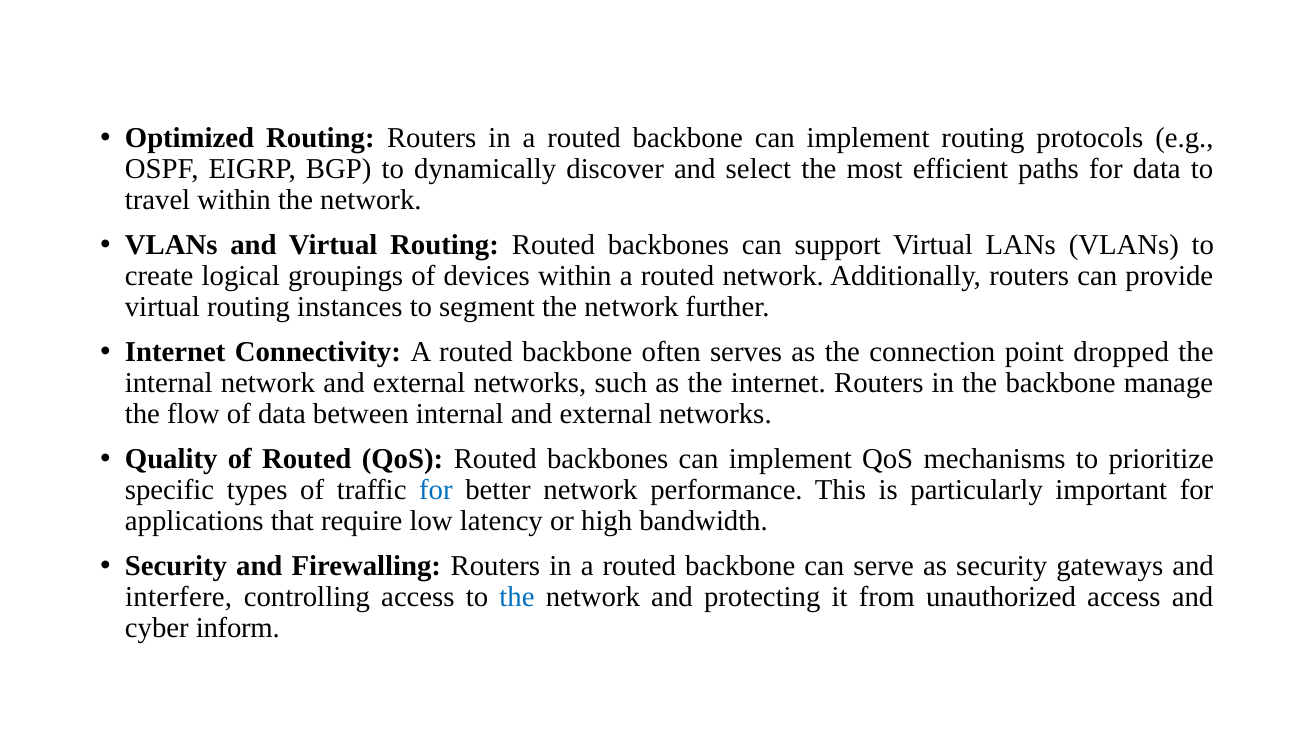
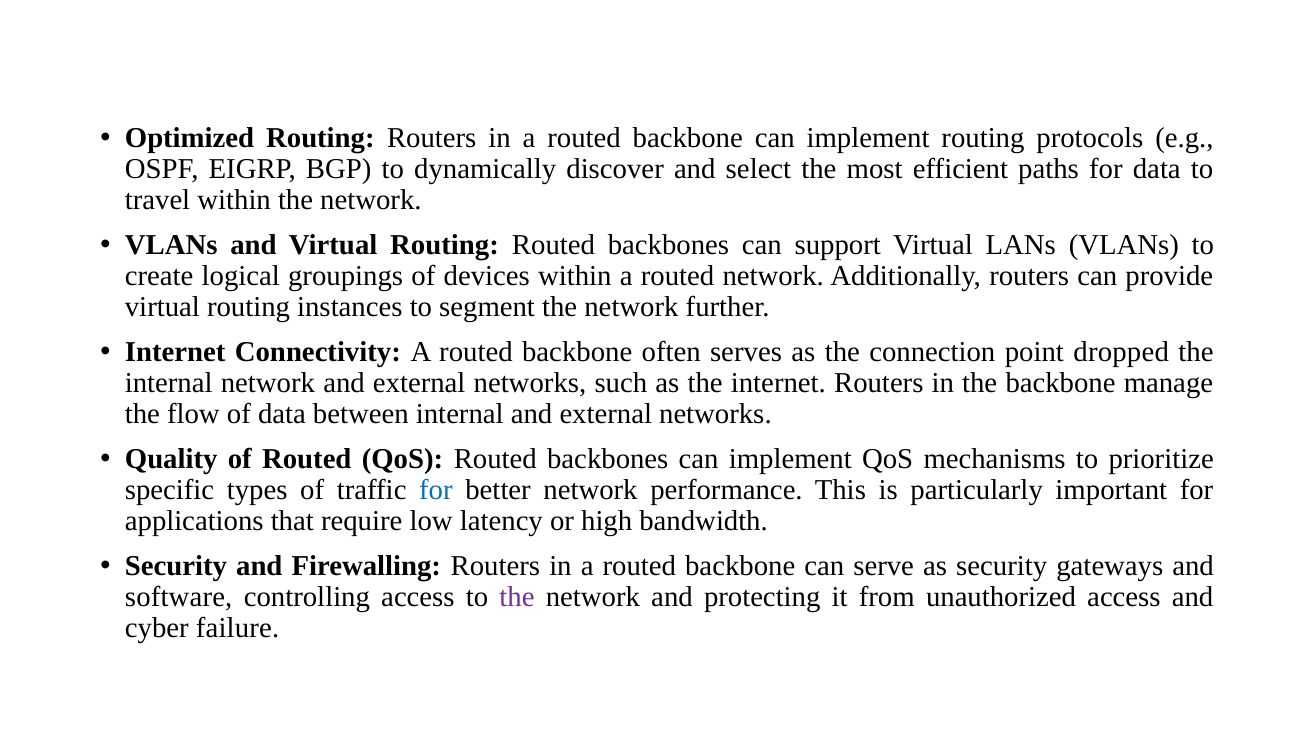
interfere: interfere -> software
the at (517, 597) colour: blue -> purple
inform: inform -> failure
